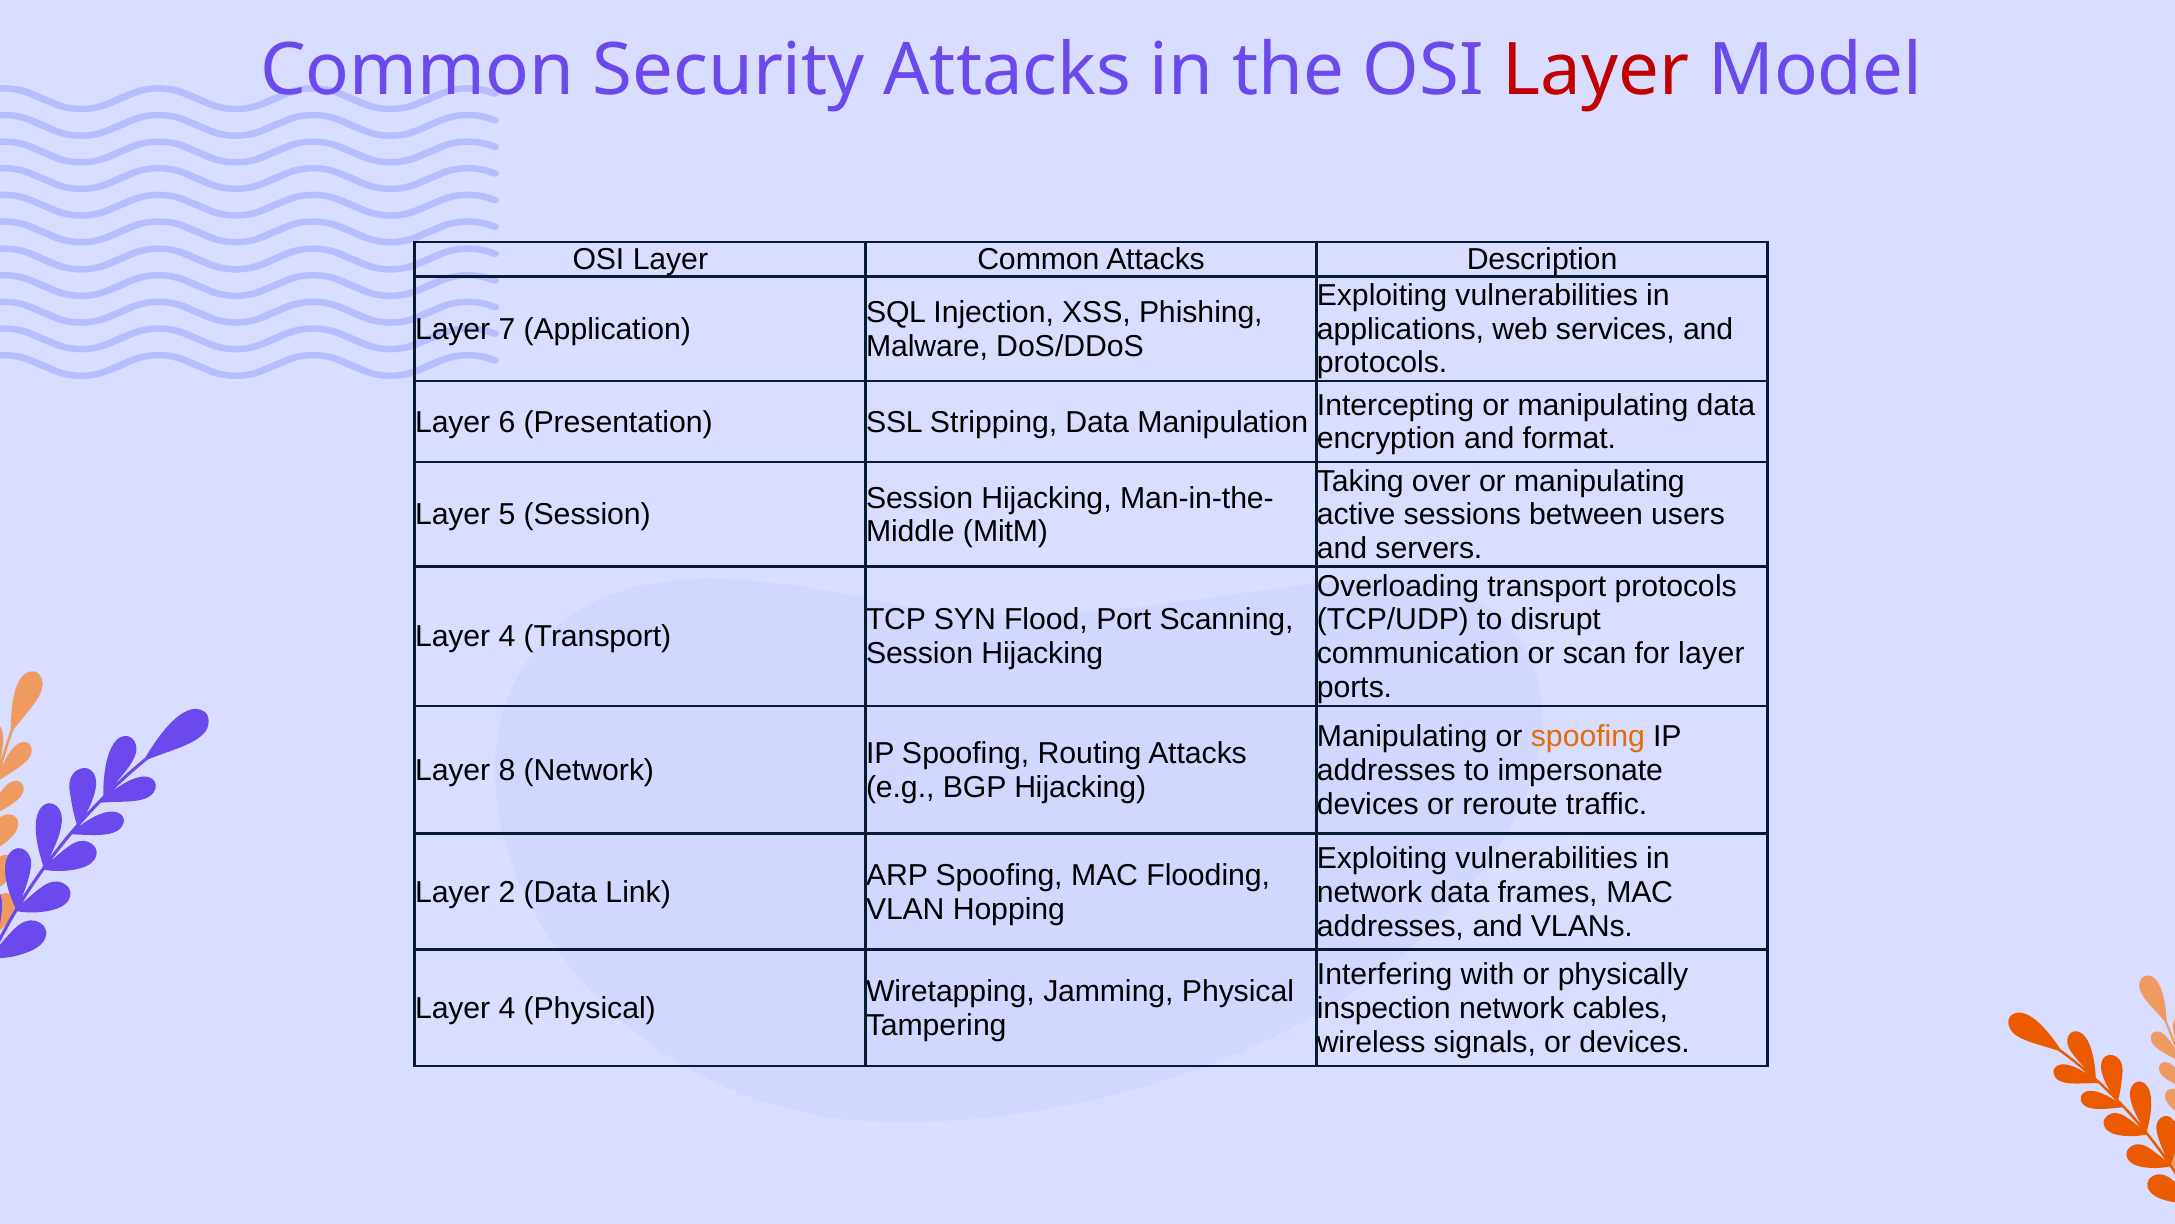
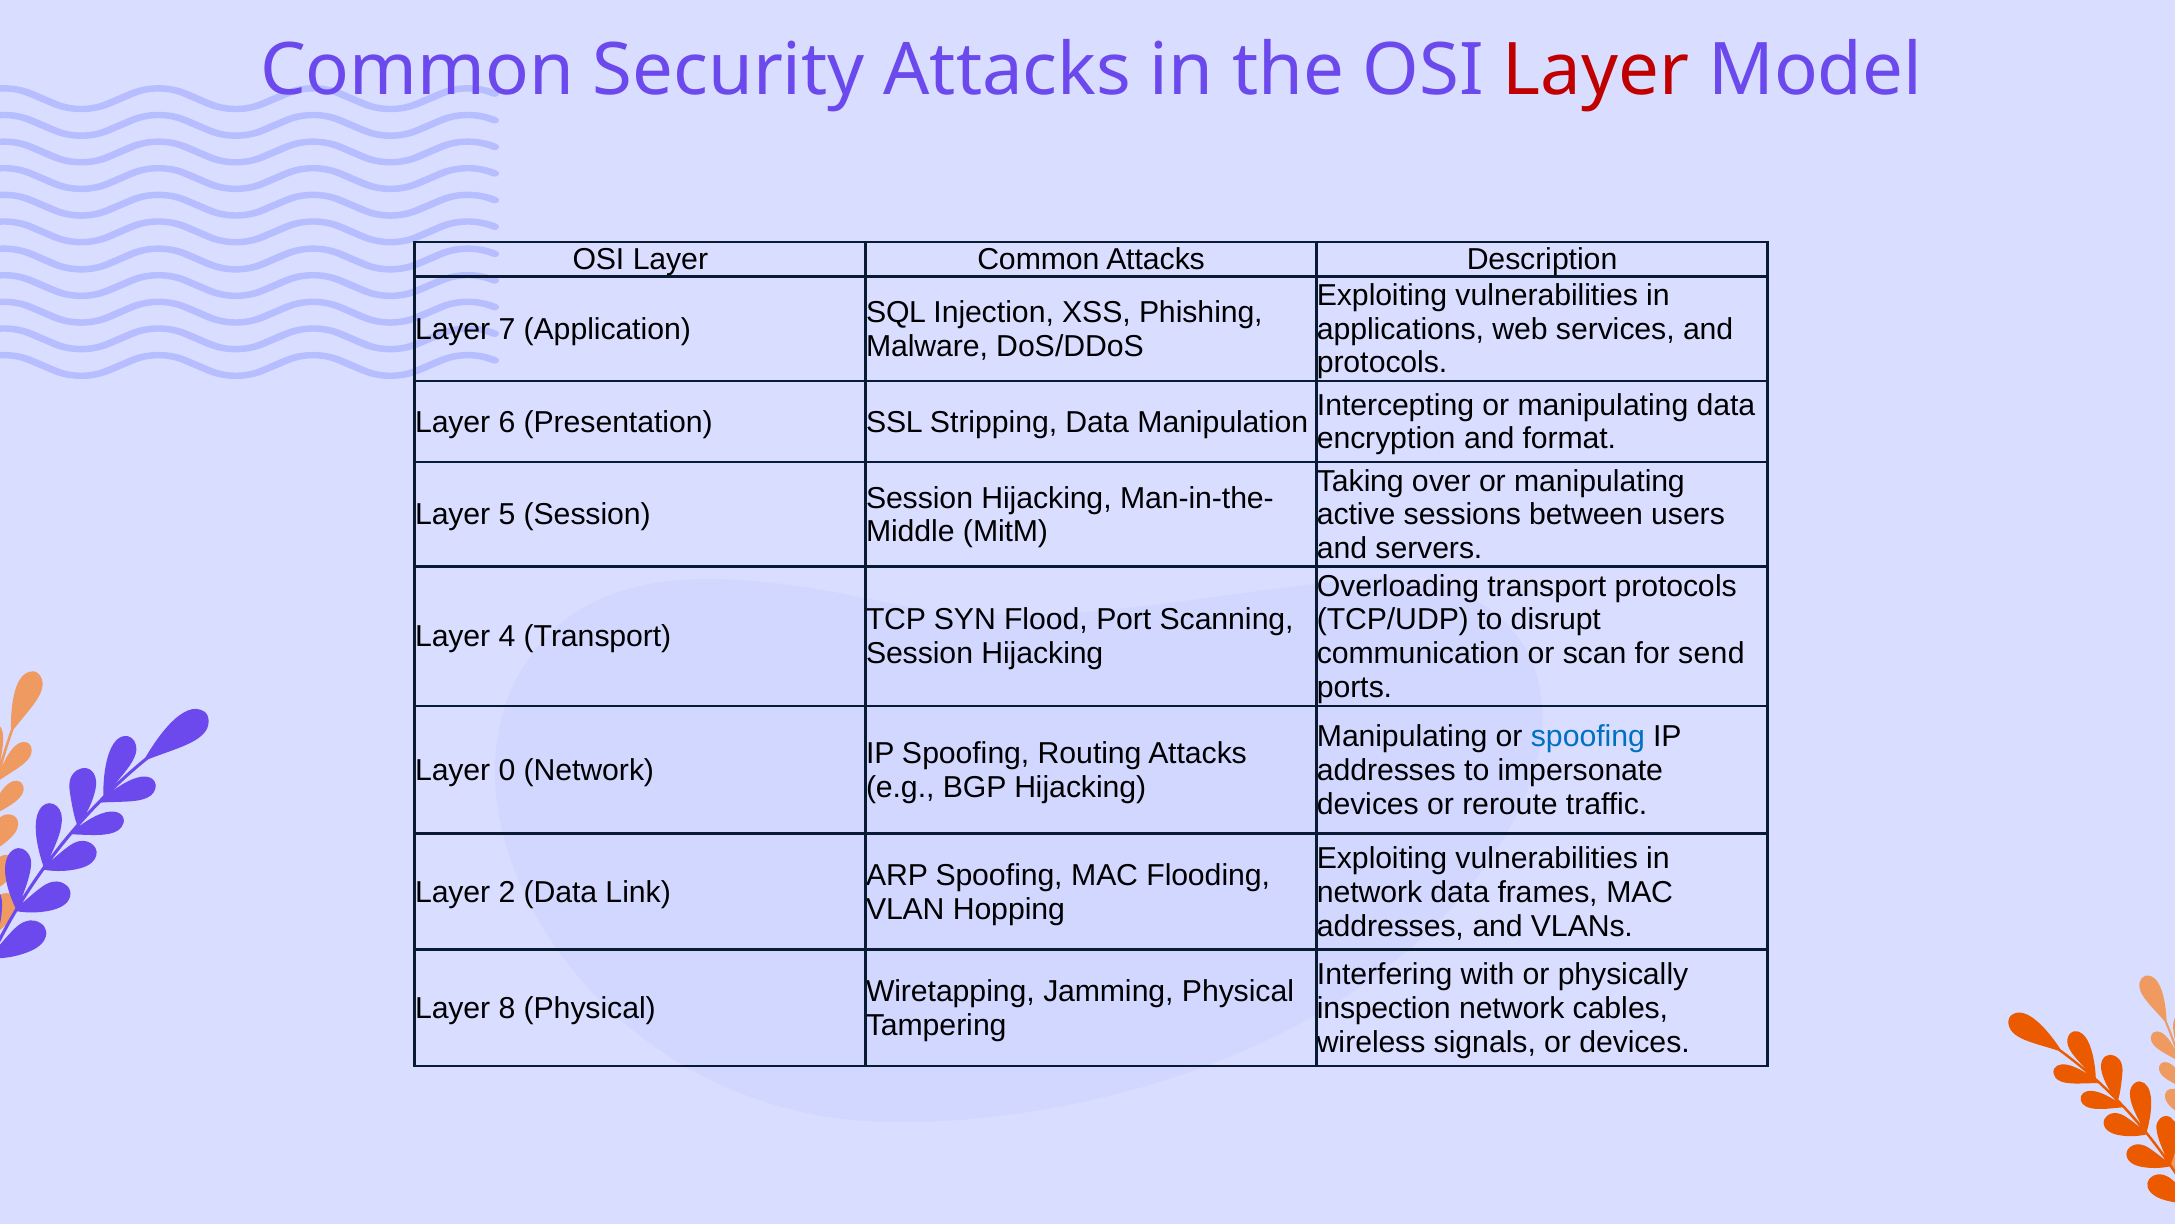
for layer: layer -> send
spoofing at (1588, 736) colour: orange -> blue
8: 8 -> 0
4 at (507, 1008): 4 -> 8
